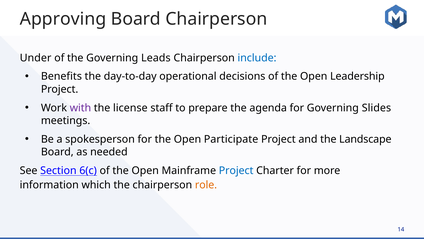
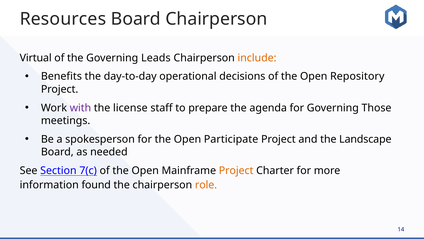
Approving: Approving -> Resources
Under: Under -> Virtual
include colour: blue -> orange
Leadership: Leadership -> Repository
Slides: Slides -> Those
6(c: 6(c -> 7(c
Project at (236, 170) colour: blue -> orange
which: which -> found
